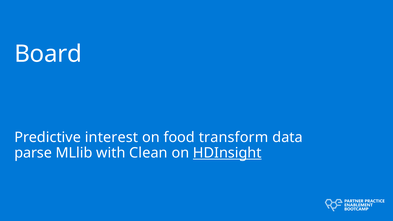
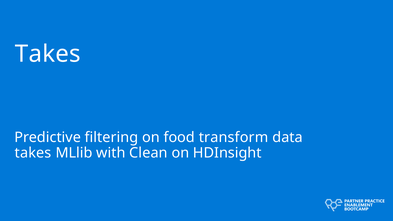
Board at (48, 54): Board -> Takes
interest: interest -> filtering
parse at (33, 153): parse -> takes
HDInsight underline: present -> none
